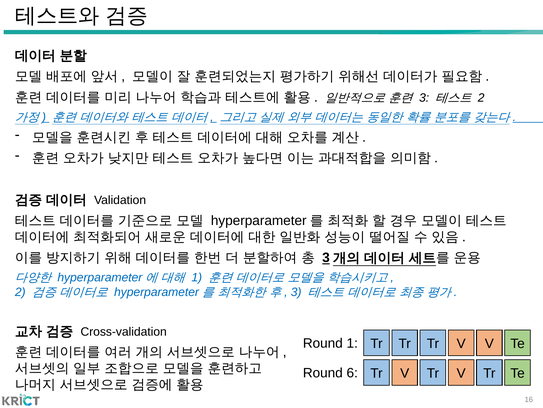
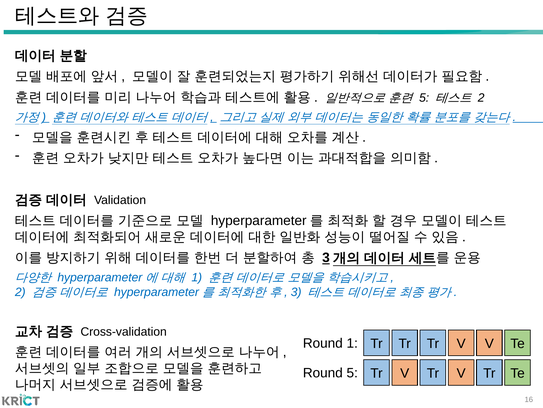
3 at (424, 98): 3 -> 5
Round 6: 6 -> 5
